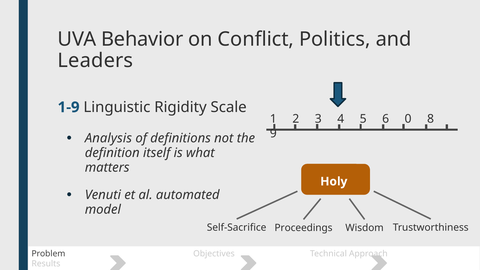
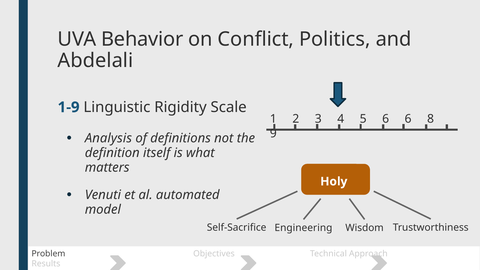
Leaders: Leaders -> Abdelali
0 at (408, 119): 0 -> 6
Proceedings: Proceedings -> Engineering
